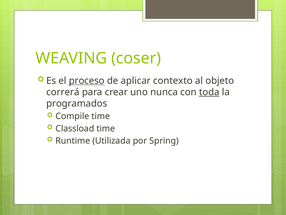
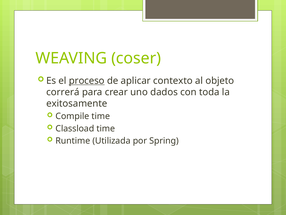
nunca: nunca -> dados
toda underline: present -> none
programados: programados -> exitosamente
